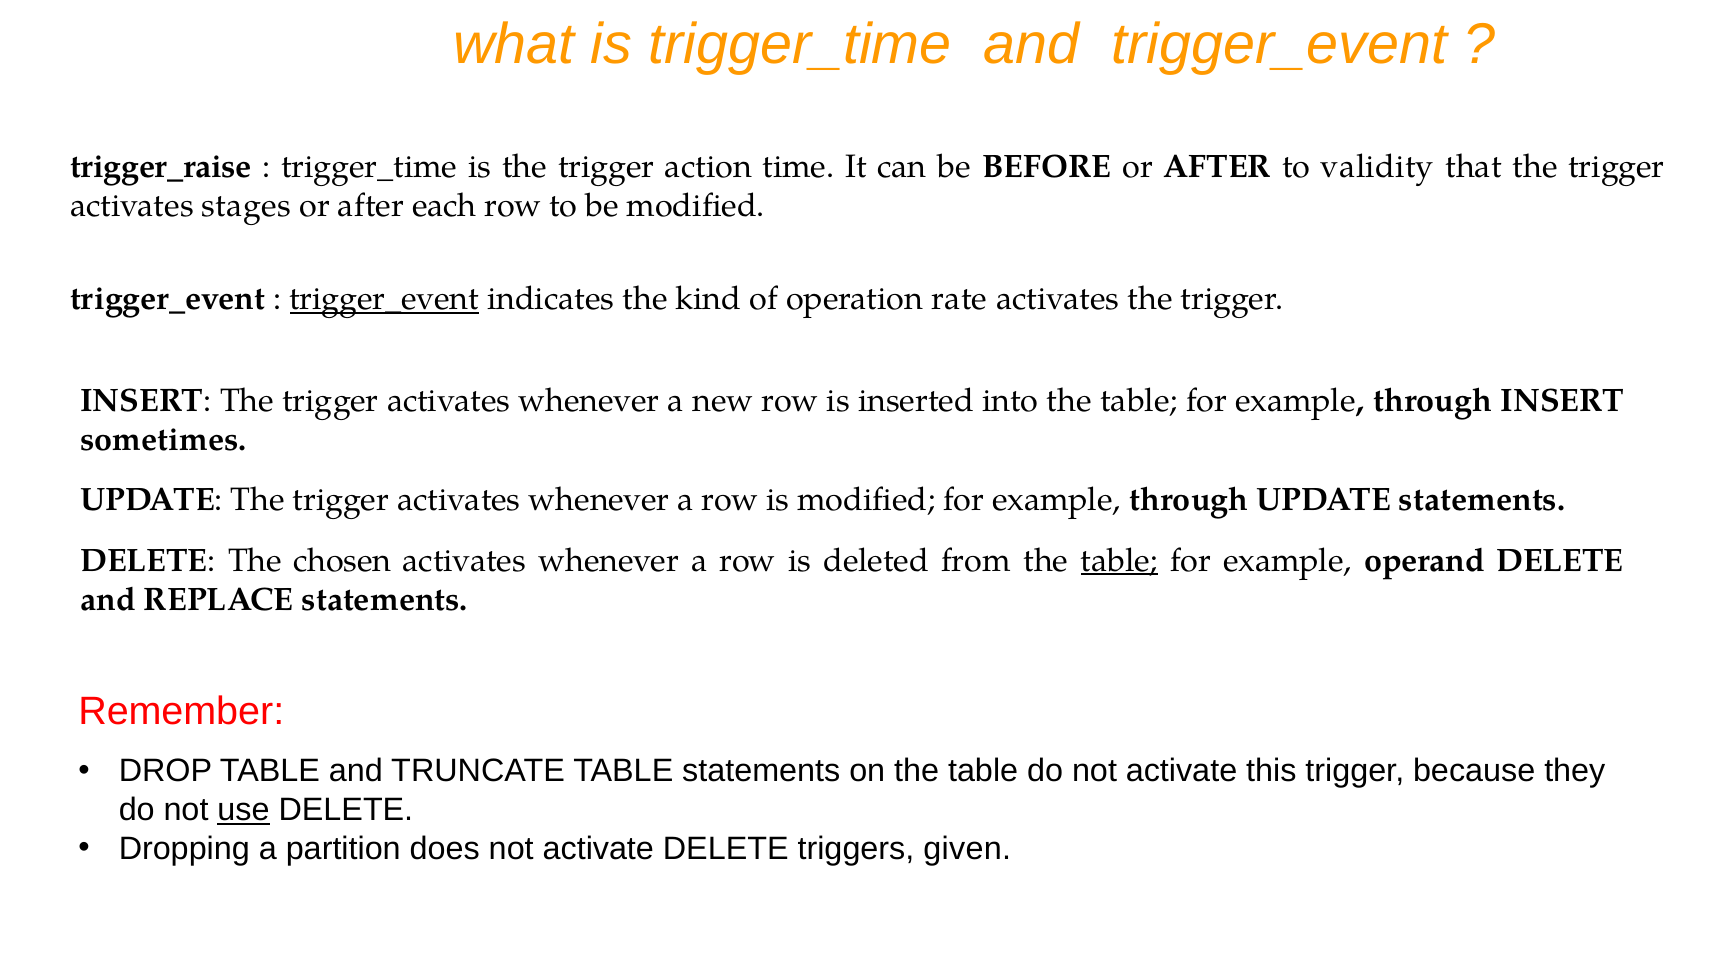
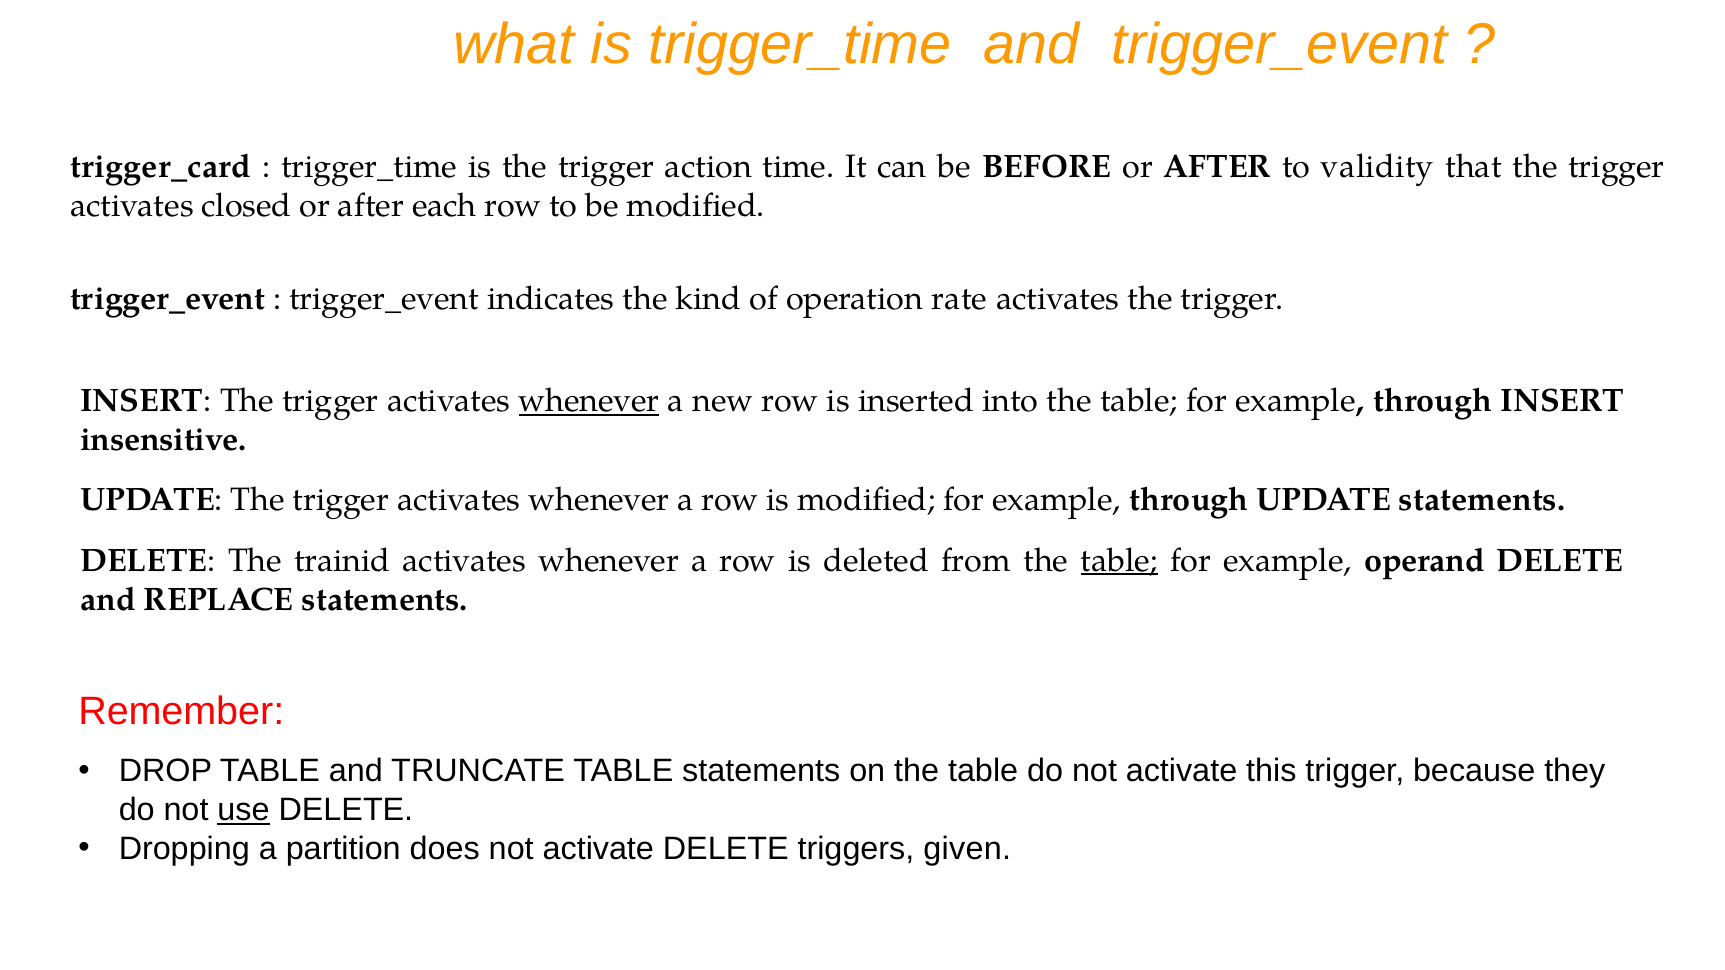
trigger_raise: trigger_raise -> trigger_card
stages: stages -> closed
trigger_event at (384, 299) underline: present -> none
whenever at (589, 401) underline: none -> present
sometimes: sometimes -> insensitive
chosen: chosen -> trainid
